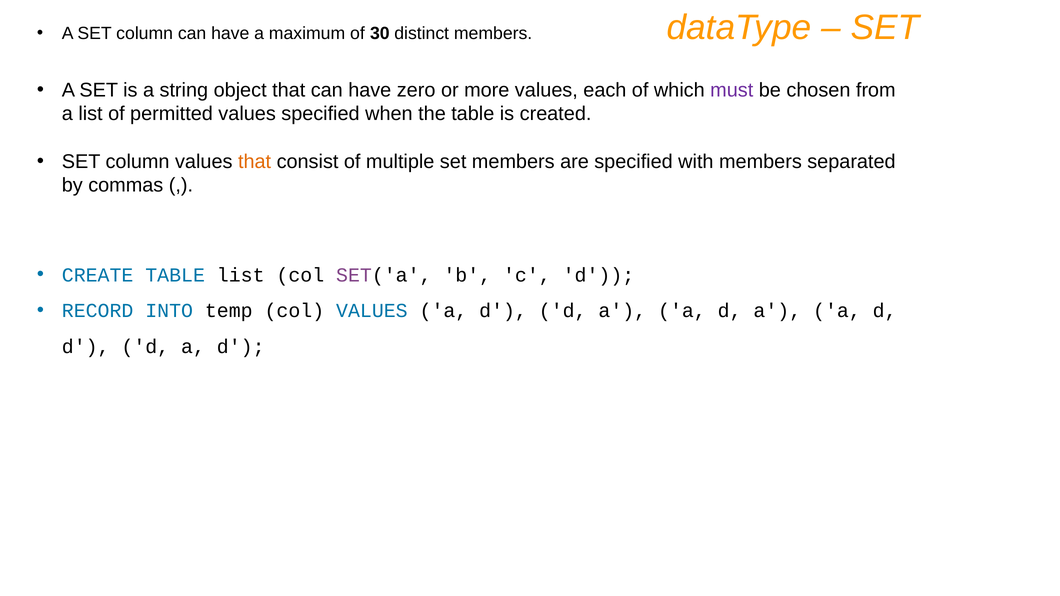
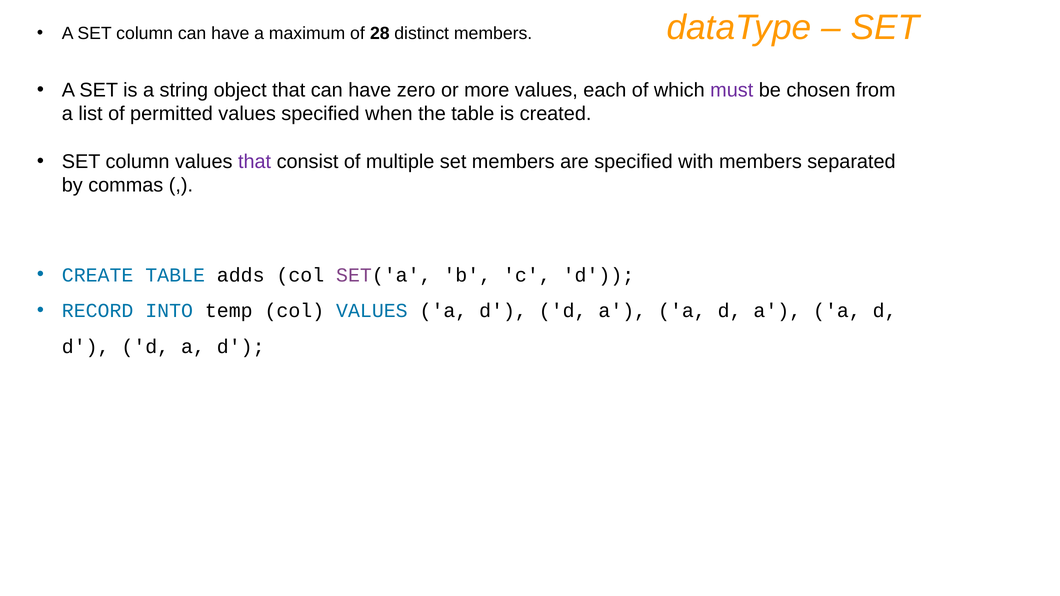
30: 30 -> 28
that at (255, 162) colour: orange -> purple
TABLE list: list -> adds
